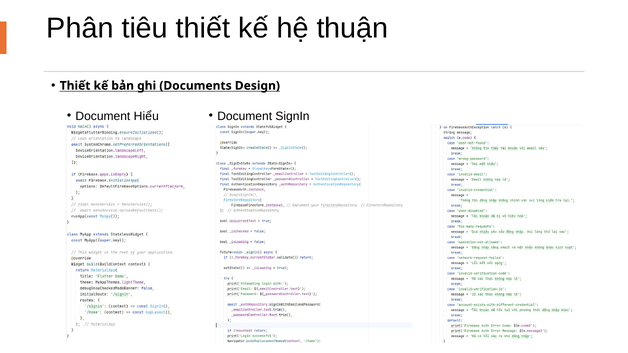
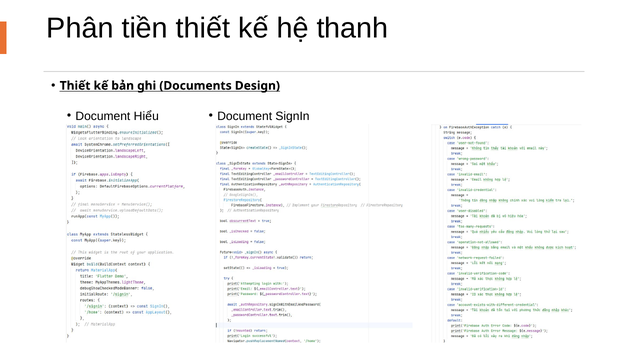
tiêu: tiêu -> tiền
thuận: thuận -> thanh
